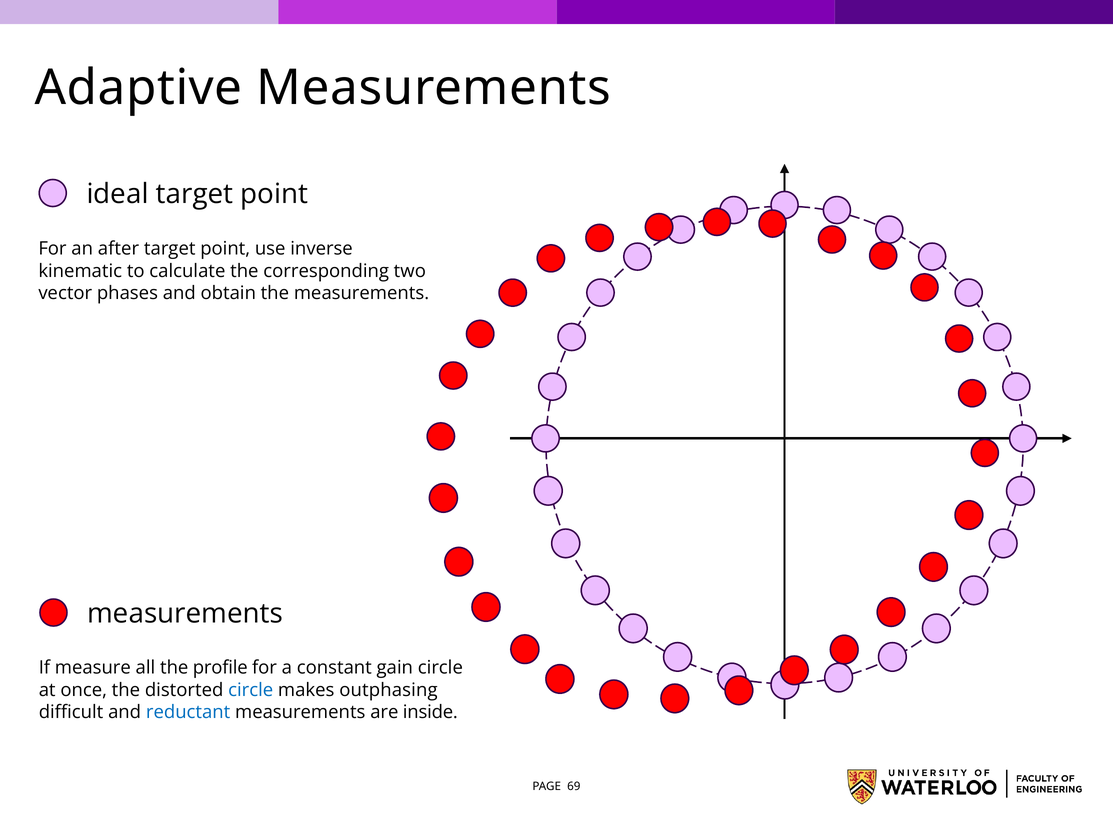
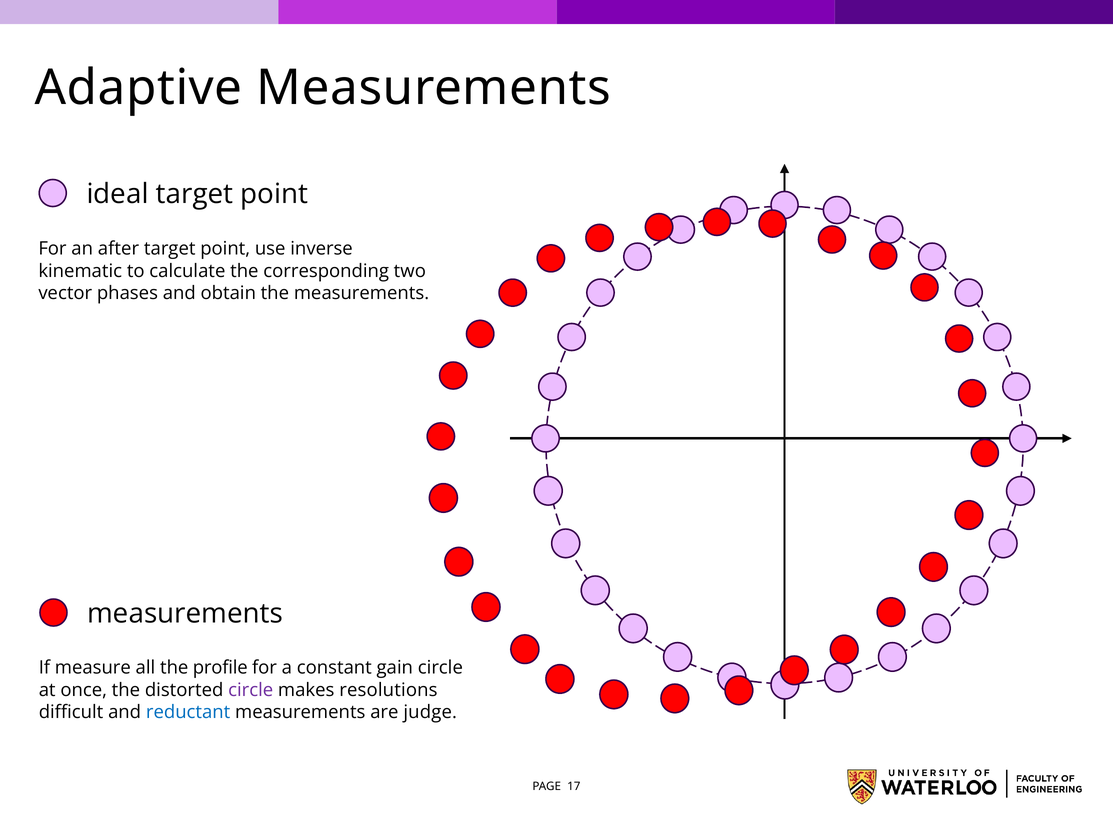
circle at (251, 690) colour: blue -> purple
outphasing: outphasing -> resolutions
inside: inside -> judge
69: 69 -> 17
